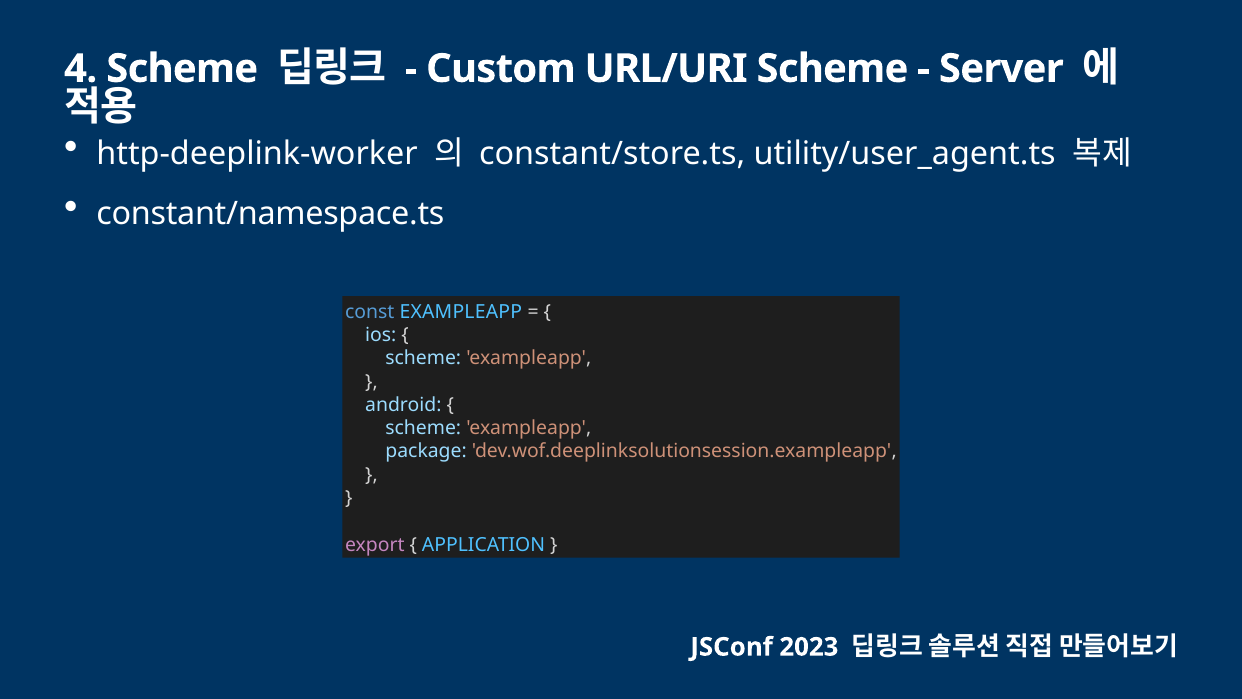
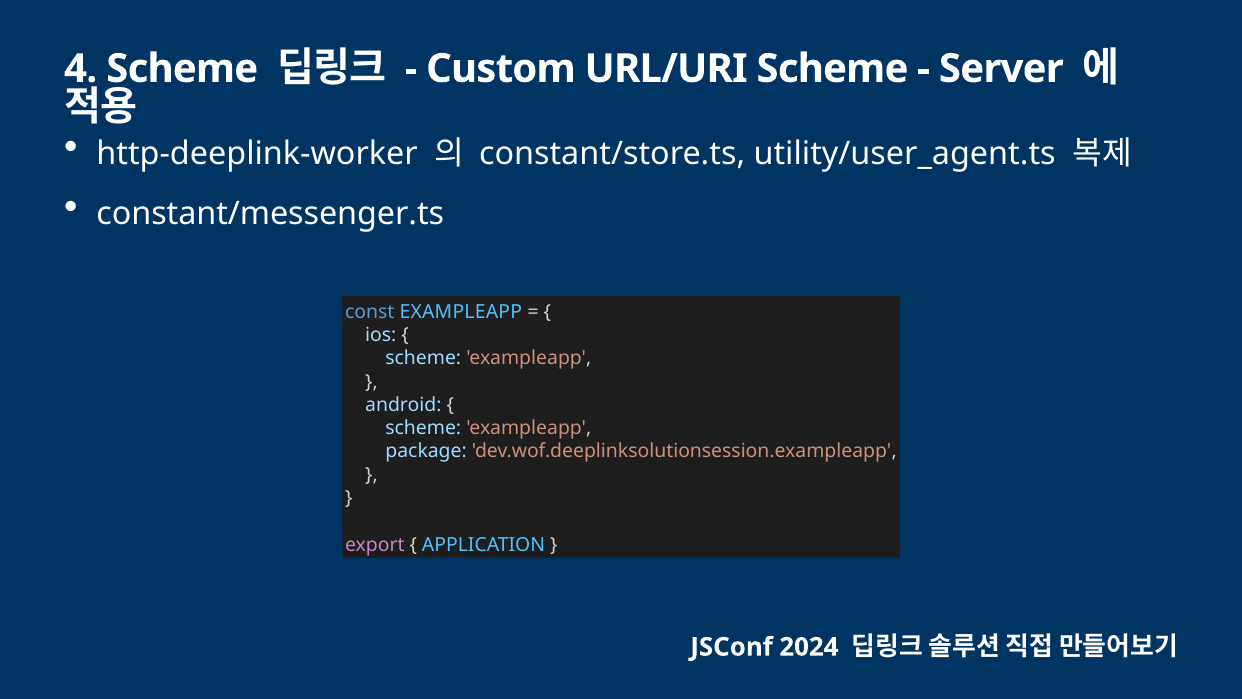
constant/namespace.ts: constant/namespace.ts -> constant/messenger.ts
2023: 2023 -> 2024
